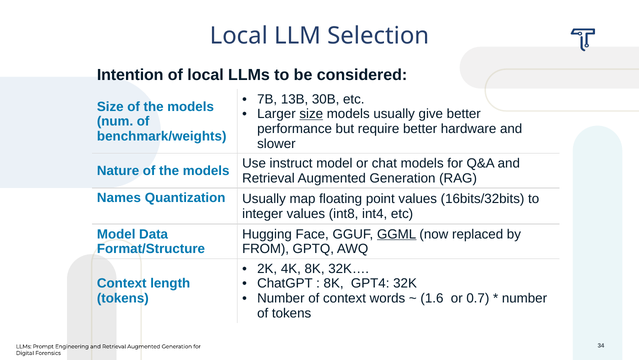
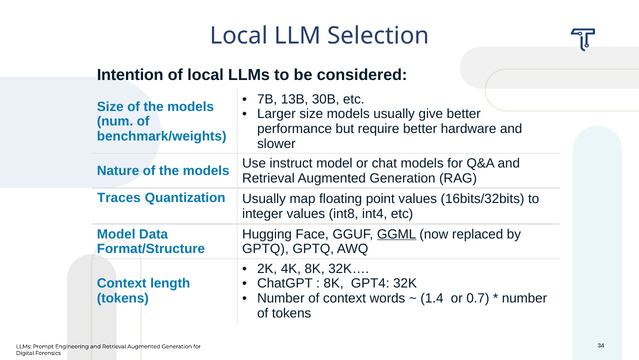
size at (311, 114) underline: present -> none
Names: Names -> Traces
FROM at (266, 249): FROM -> GPTQ
1.6: 1.6 -> 1.4
